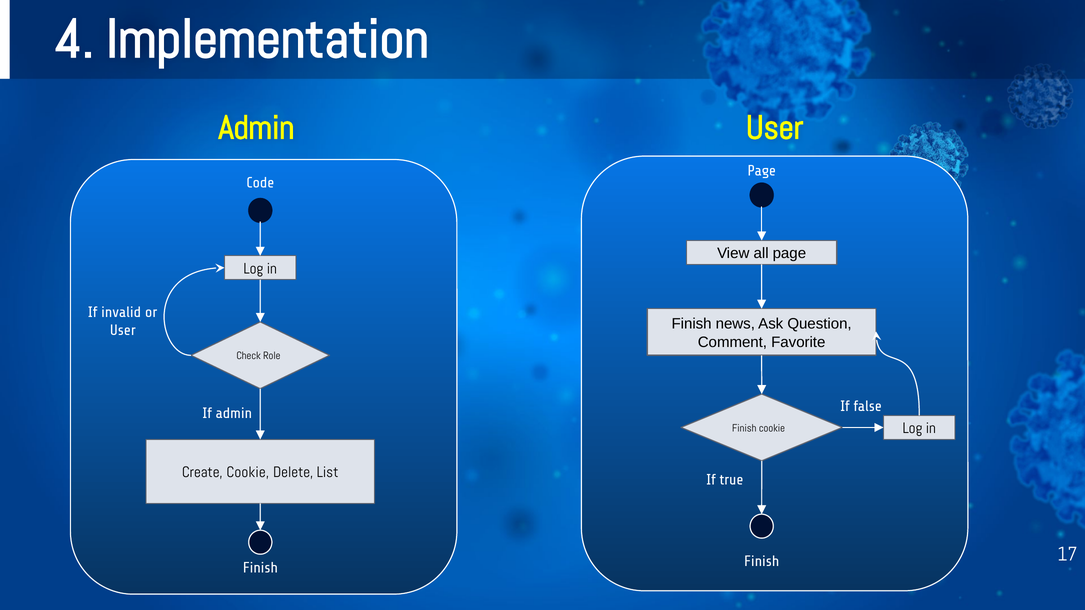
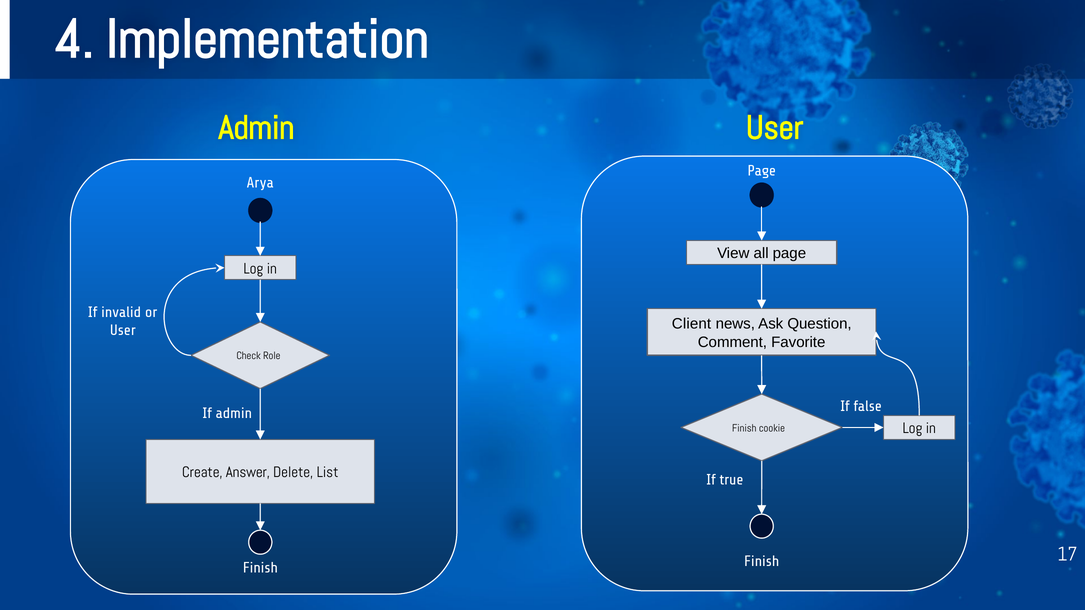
Code: Code -> Arya
Finish at (692, 324): Finish -> Client
Create Cookie: Cookie -> Answer
